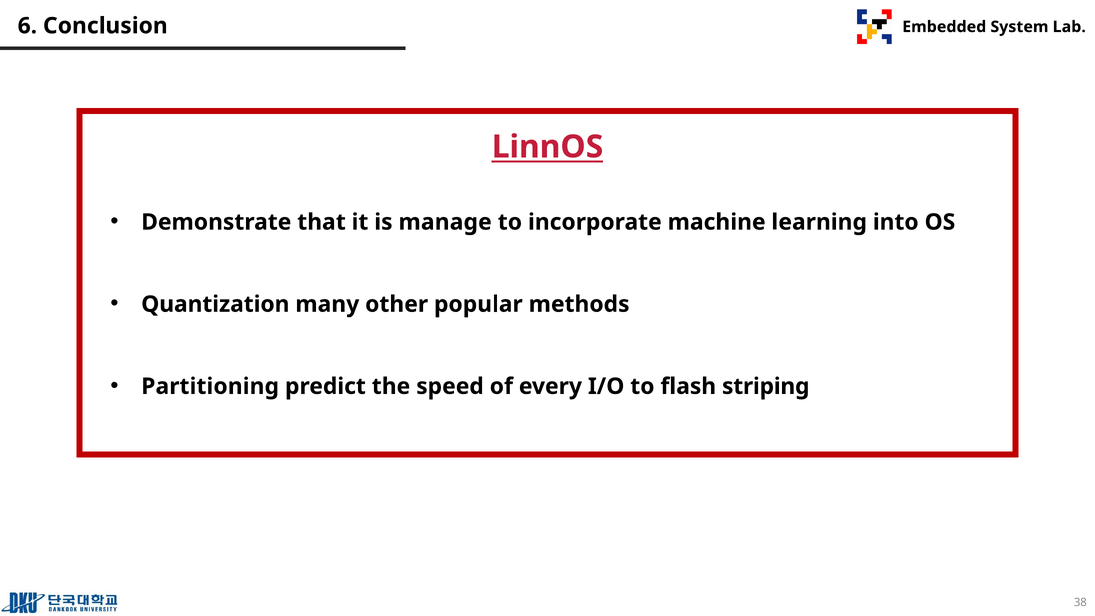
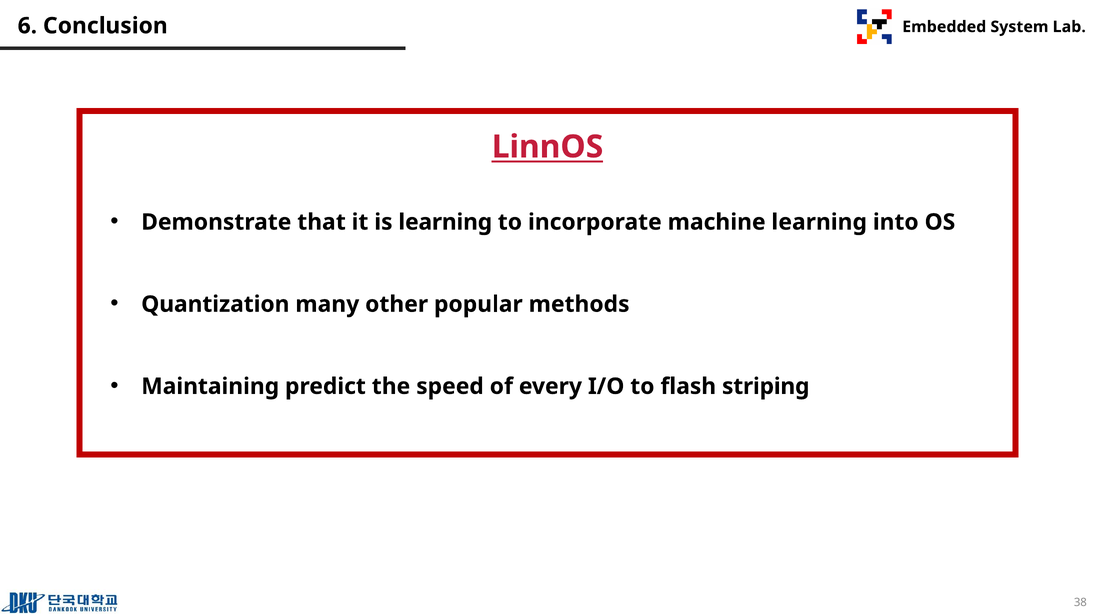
is manage: manage -> learning
Partitioning: Partitioning -> Maintaining
